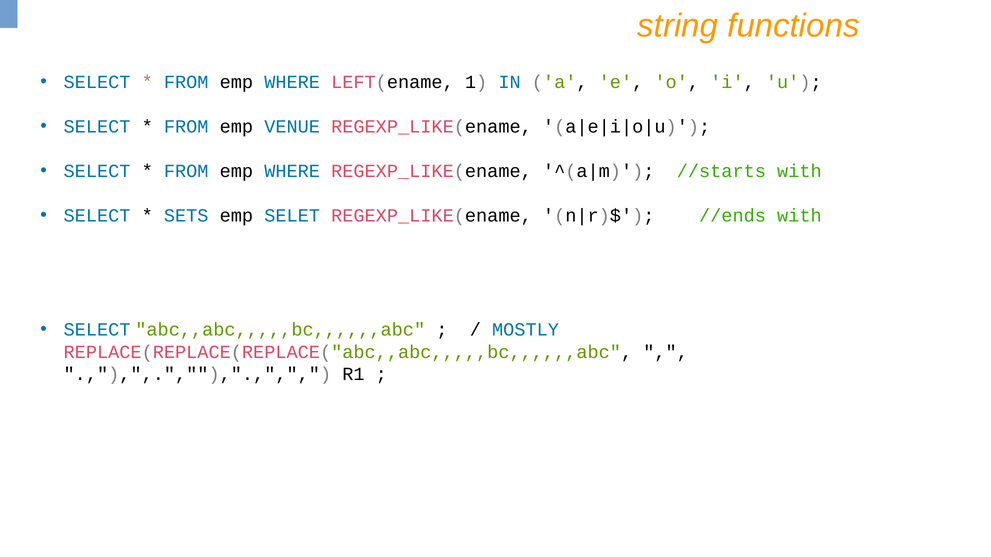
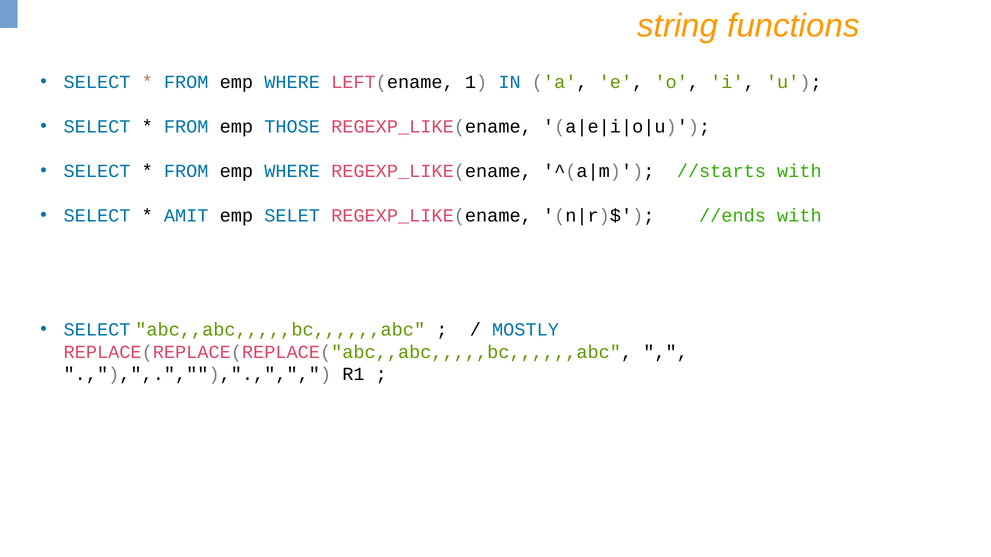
VENUE: VENUE -> THOSE
SETS: SETS -> AMIT
